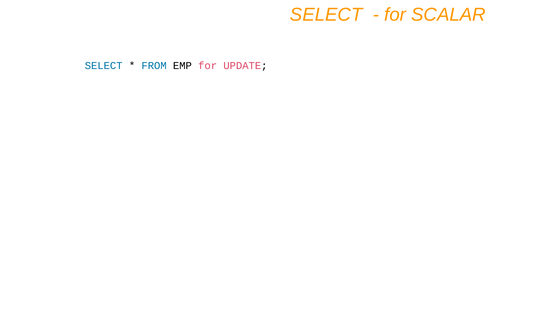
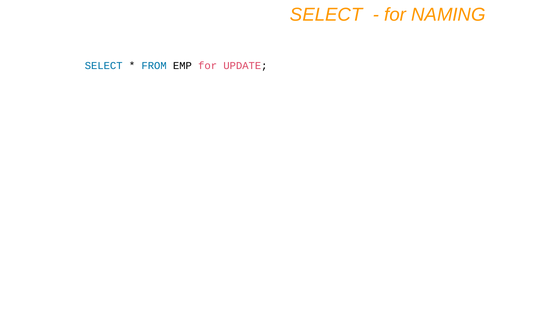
SCALAR: SCALAR -> NAMING
